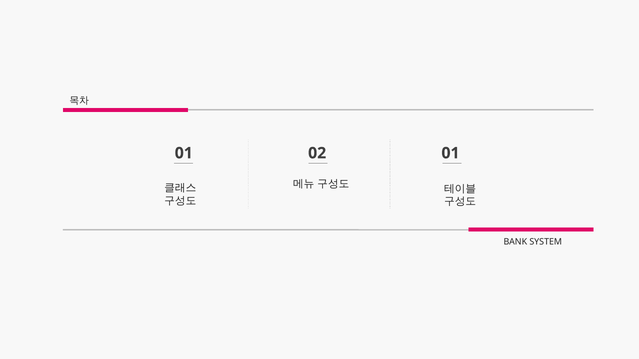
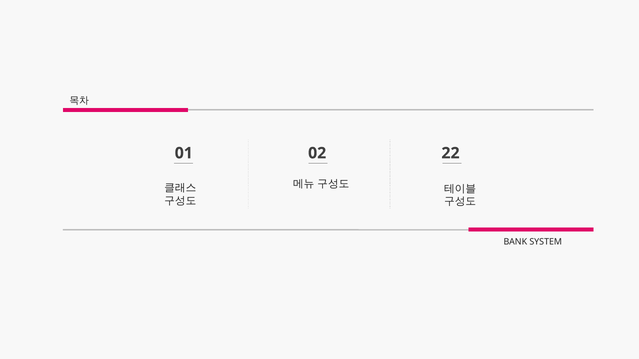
02 01: 01 -> 22
